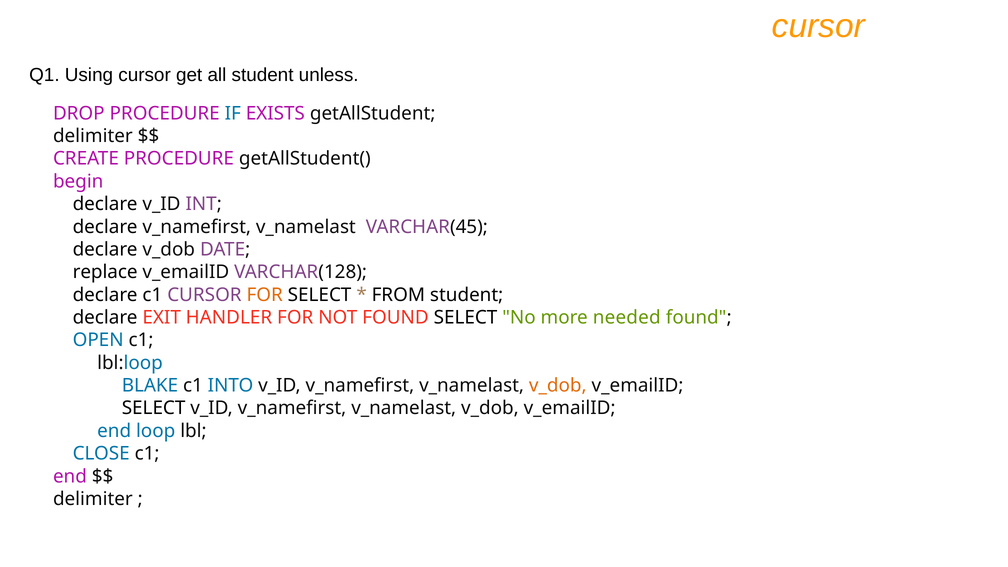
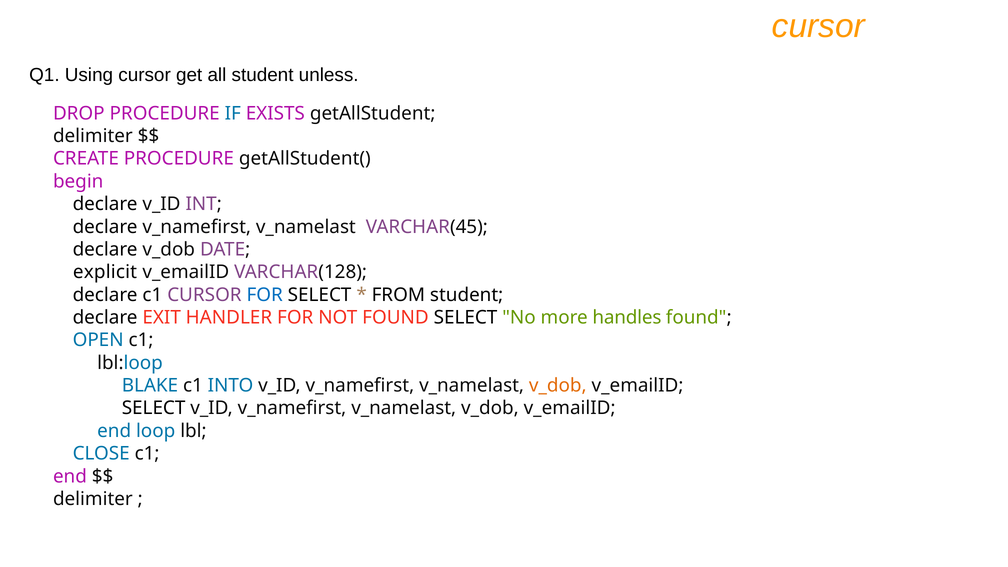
replace: replace -> explicit
FOR at (265, 295) colour: orange -> blue
needed: needed -> handles
